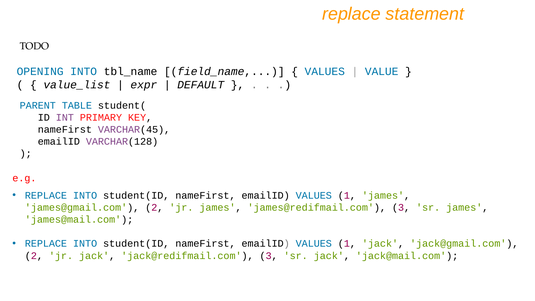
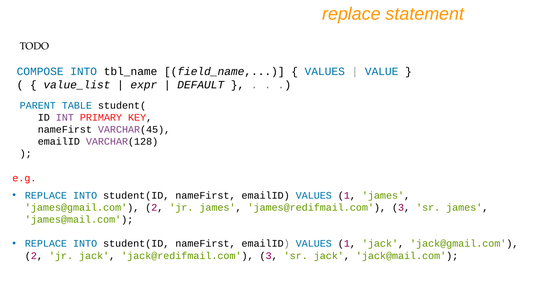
OPENING: OPENING -> COMPOSE
